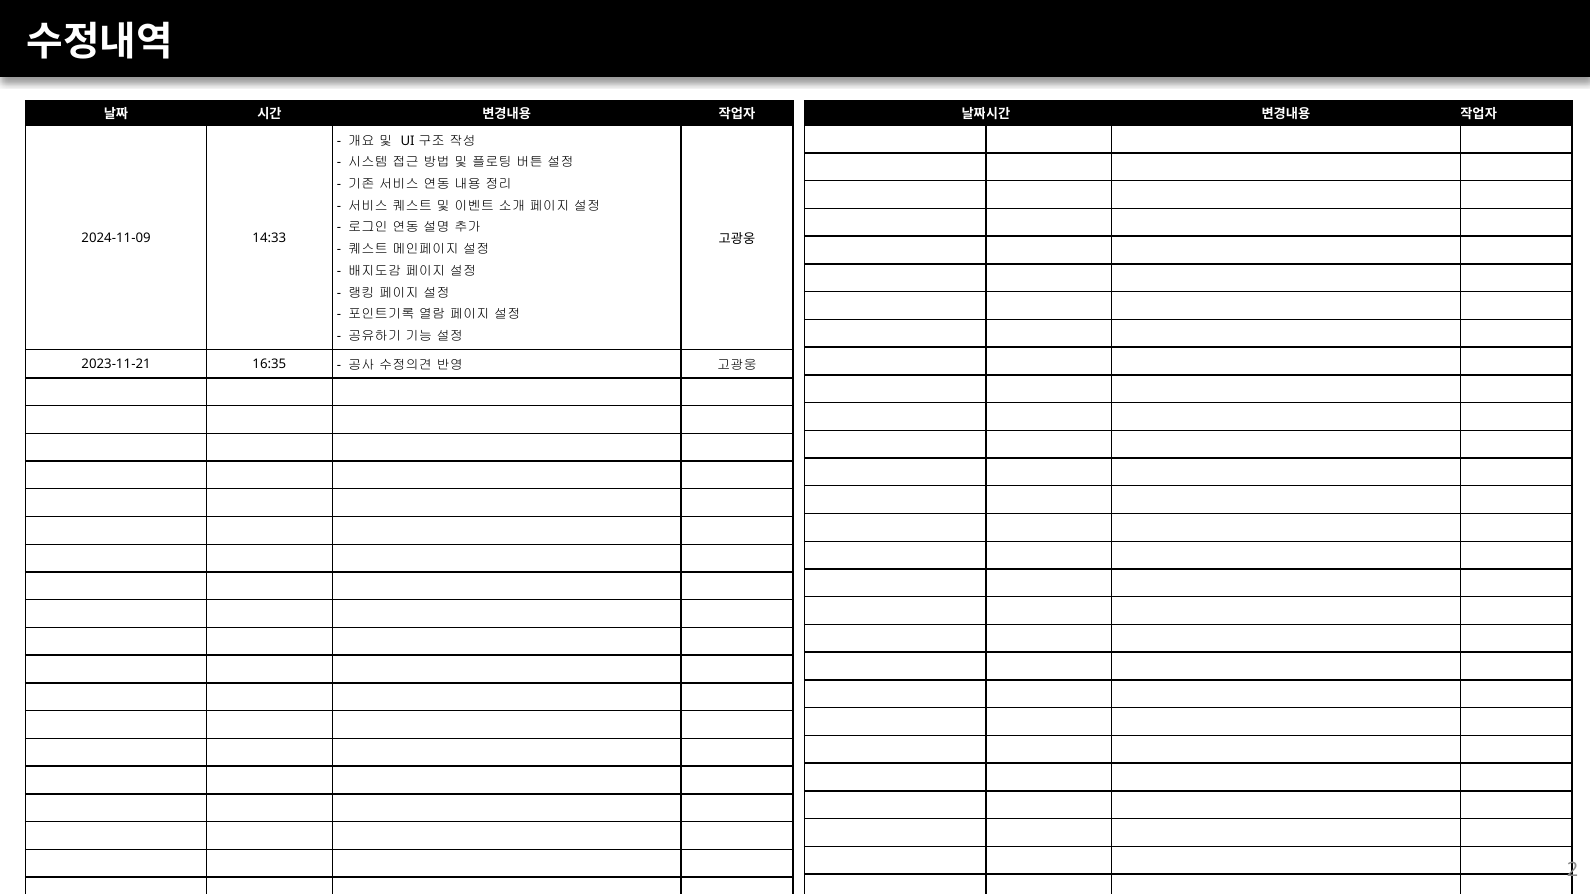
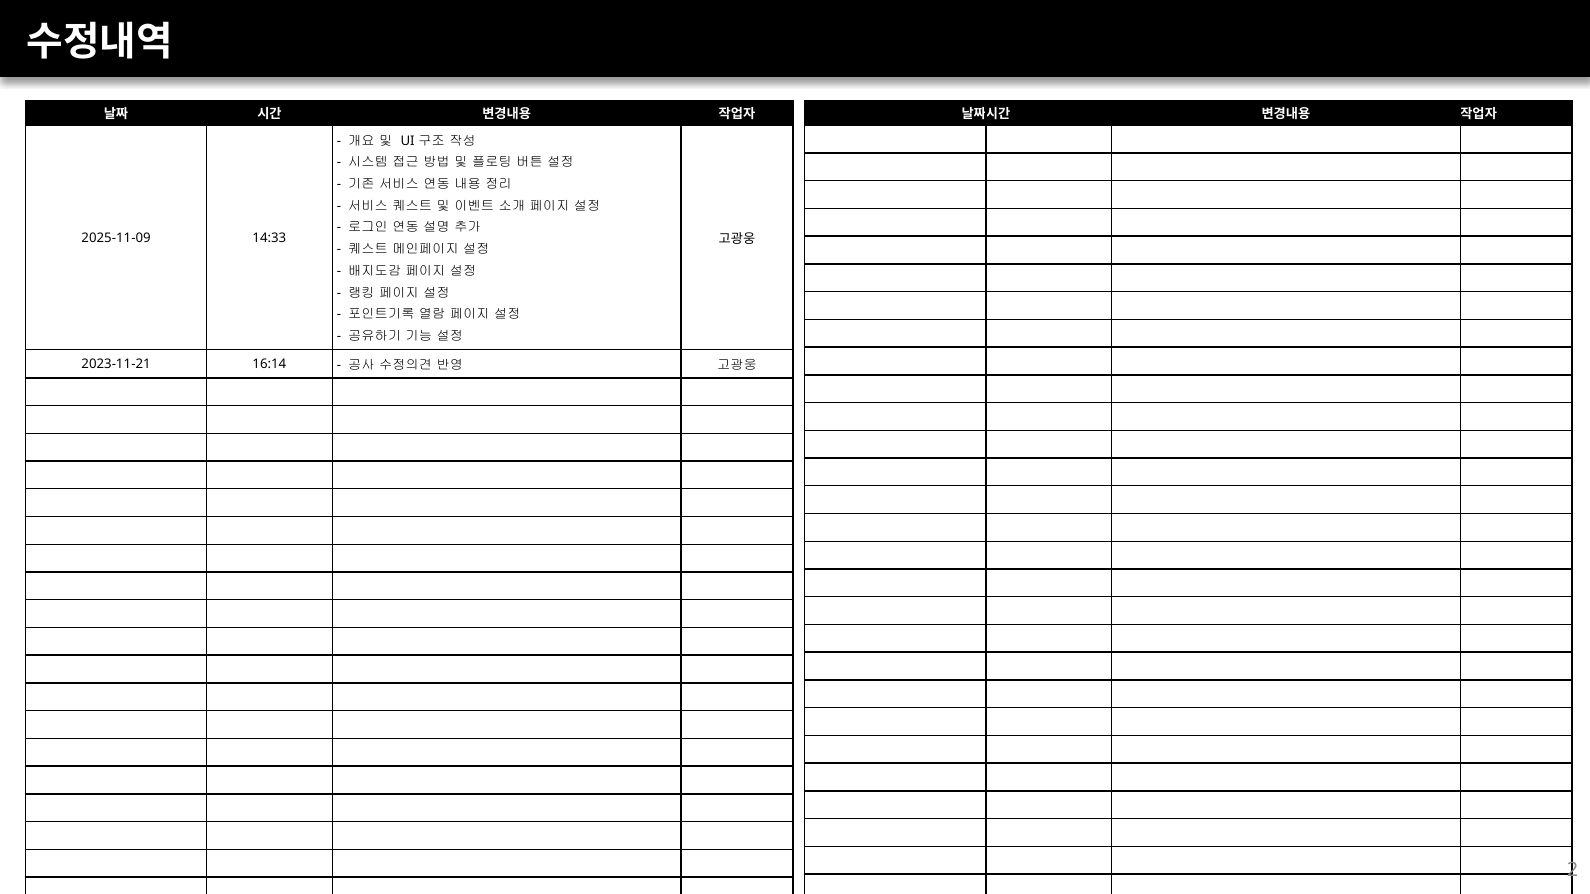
2024-11-09: 2024-11-09 -> 2025-11-09
16:35: 16:35 -> 16:14
